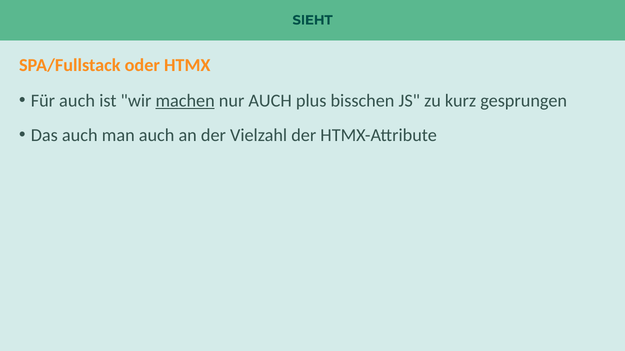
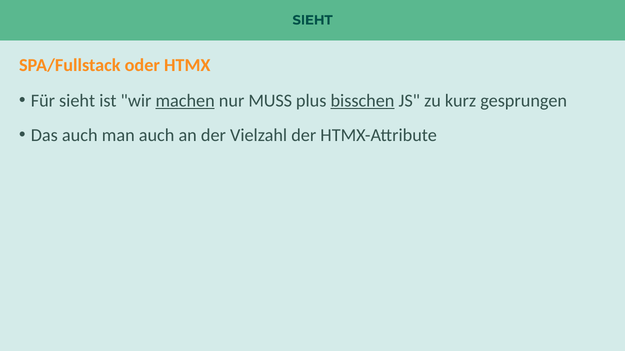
Für auch: auch -> sieht
nur AUCH: AUCH -> MUSS
bisschen underline: none -> present
